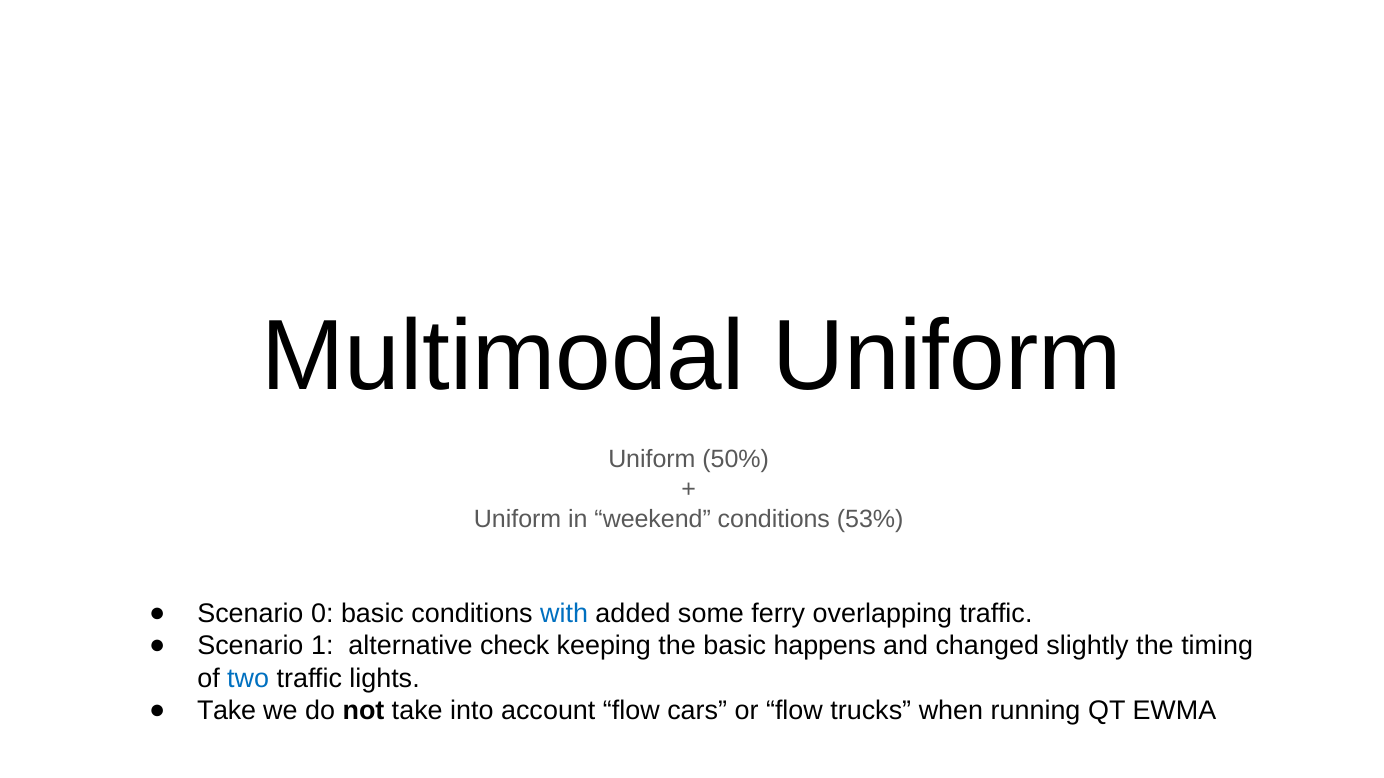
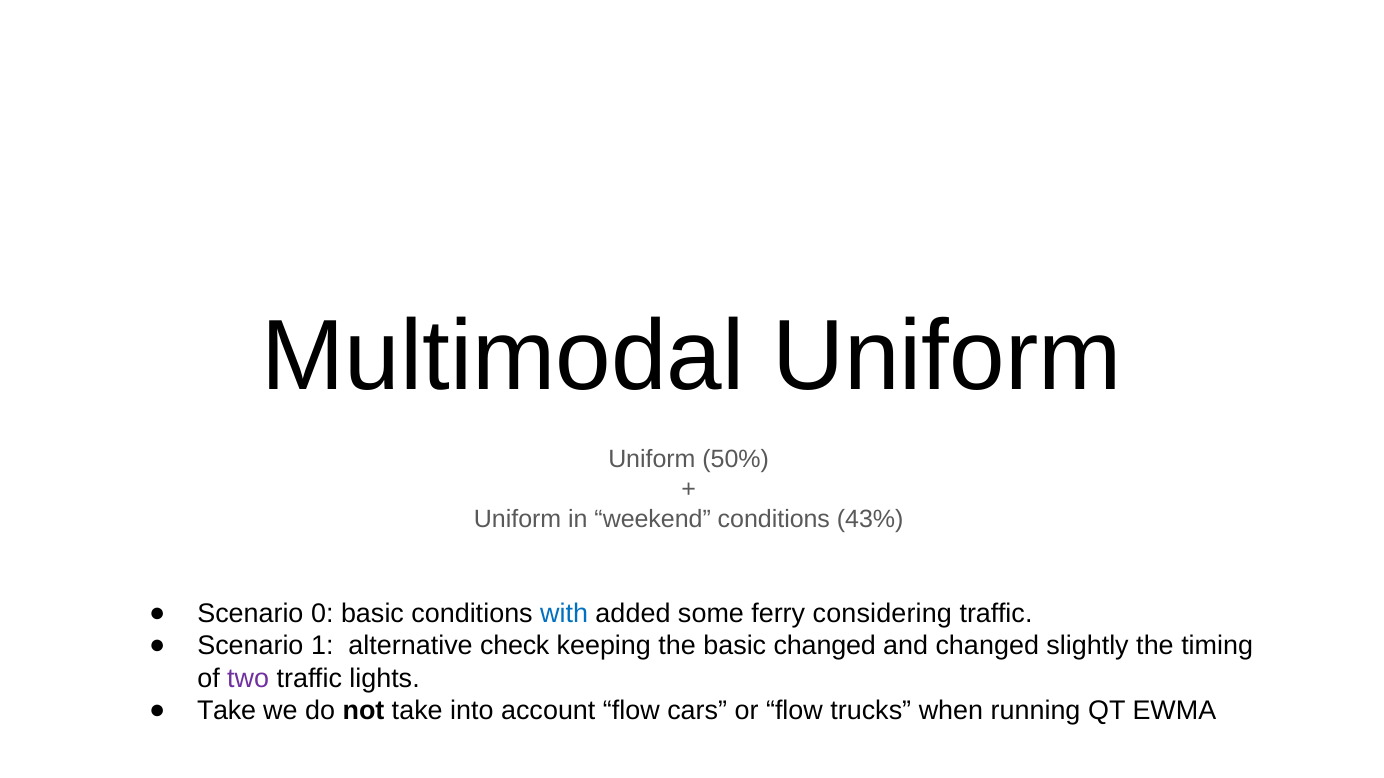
53%: 53% -> 43%
overlapping: overlapping -> considering
basic happens: happens -> changed
two colour: blue -> purple
